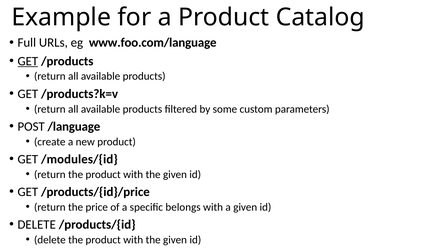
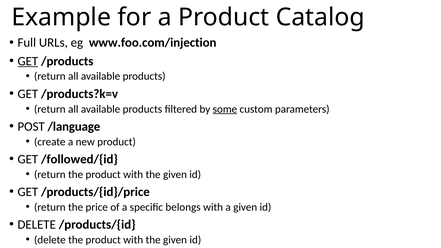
www.foo.com/language: www.foo.com/language -> www.foo.com/injection
some underline: none -> present
/modules/{id: /modules/{id -> /followed/{id
